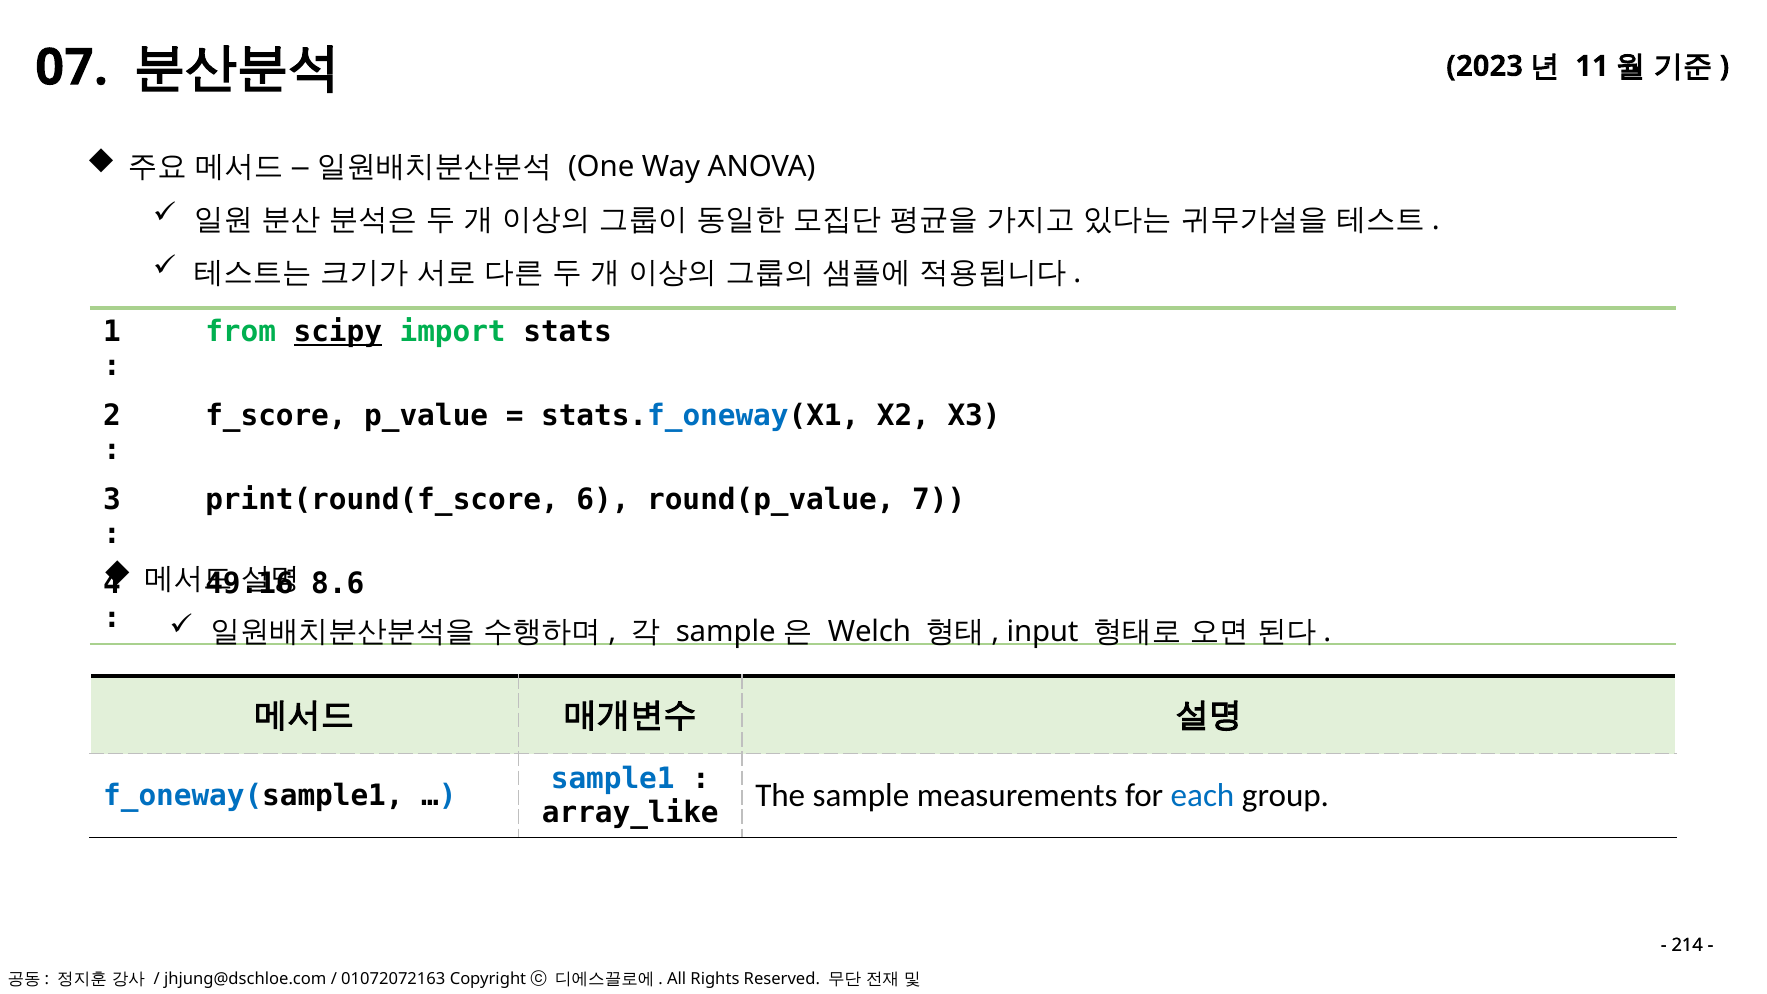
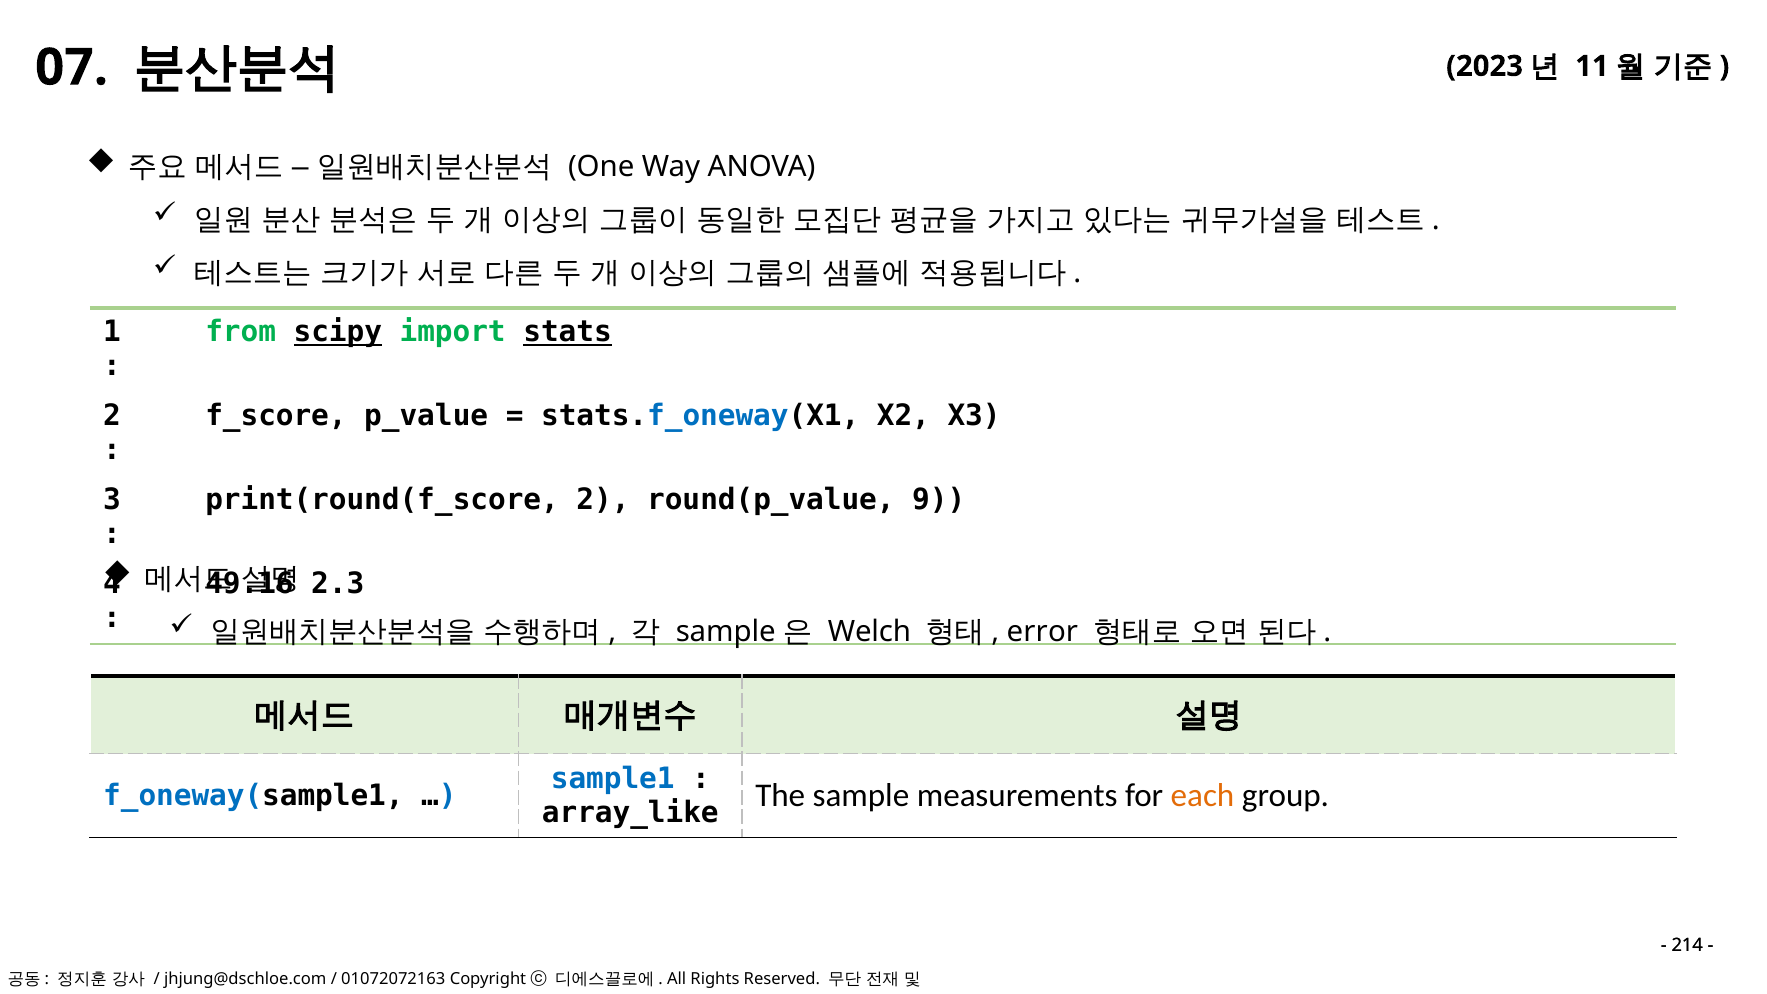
stats underline: none -> present
6 at (603, 500): 6 -> 2
7: 7 -> 9
8.6: 8.6 -> 2.3
input: input -> error
each colour: blue -> orange
